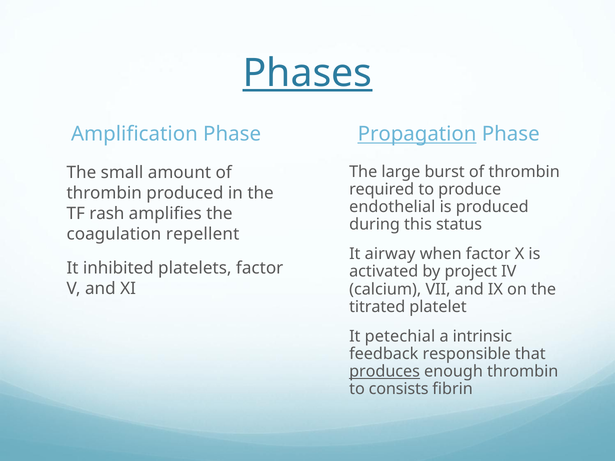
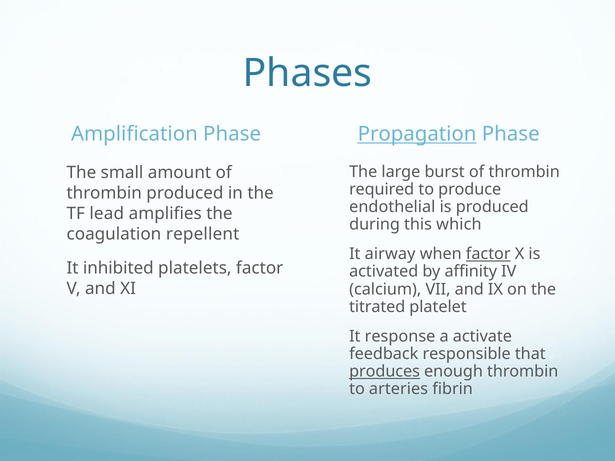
Phases underline: present -> none
rash: rash -> lead
status: status -> which
factor at (488, 254) underline: none -> present
project: project -> affinity
petechial: petechial -> response
intrinsic: intrinsic -> activate
consists: consists -> arteries
